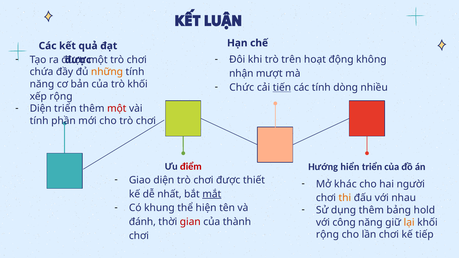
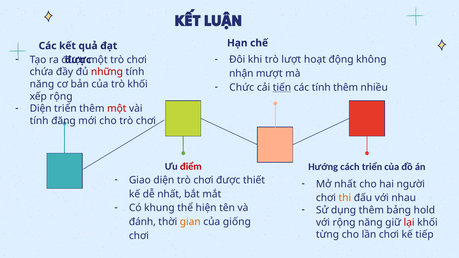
trên: trên -> lượt
những colour: orange -> red
tính dòng: dòng -> thêm
phần: phần -> đăng
hiển: hiển -> cách
Mở khác: khác -> nhất
mắt underline: present -> none
gian colour: red -> orange
thành: thành -> giống
với công: công -> rộng
lại colour: orange -> red
rộng at (327, 235): rộng -> từng
